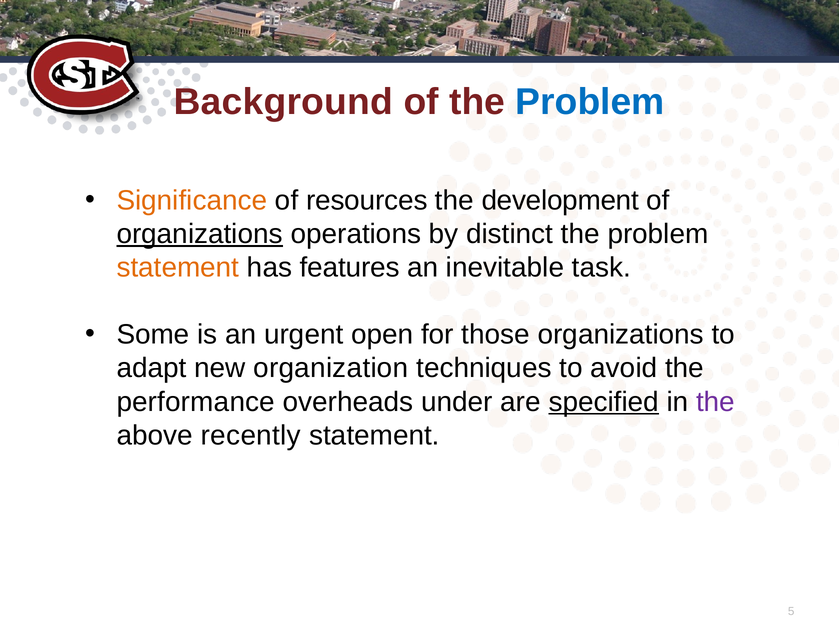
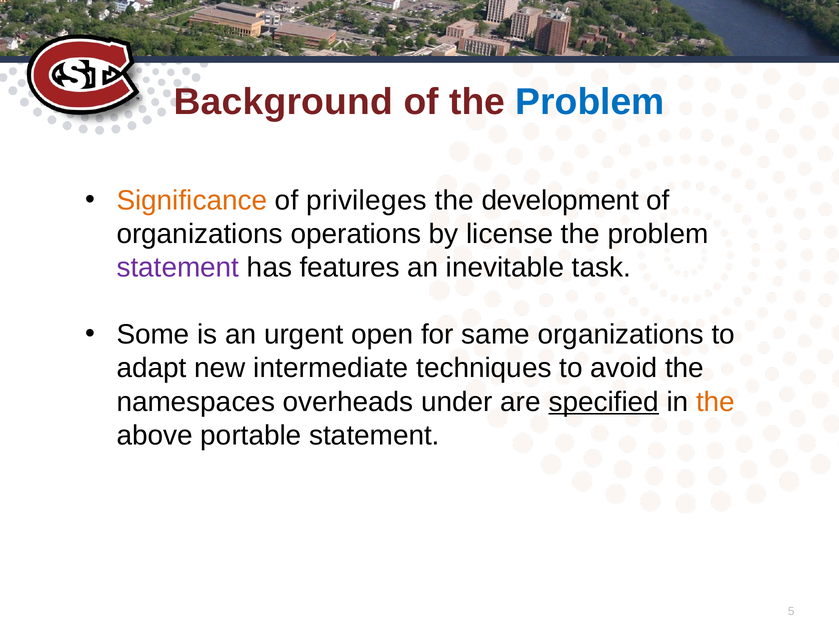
resources: resources -> privileges
organizations at (200, 234) underline: present -> none
distinct: distinct -> license
statement at (178, 268) colour: orange -> purple
those: those -> same
organization: organization -> intermediate
performance: performance -> namespaces
the at (716, 402) colour: purple -> orange
recently: recently -> portable
